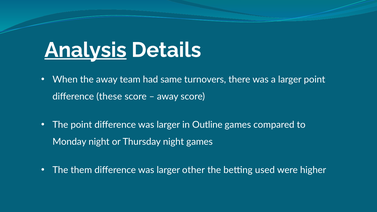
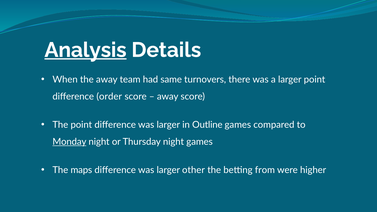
these: these -> order
Monday underline: none -> present
them: them -> maps
used: used -> from
